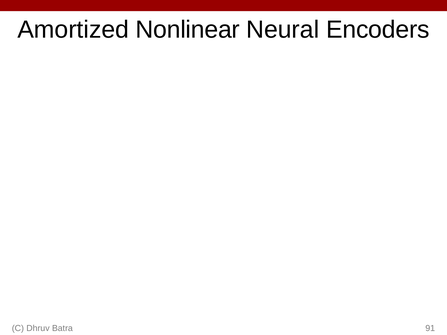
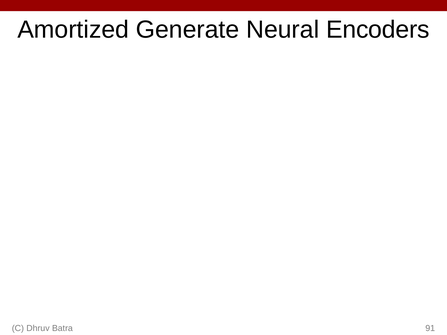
Nonlinear: Nonlinear -> Generate
